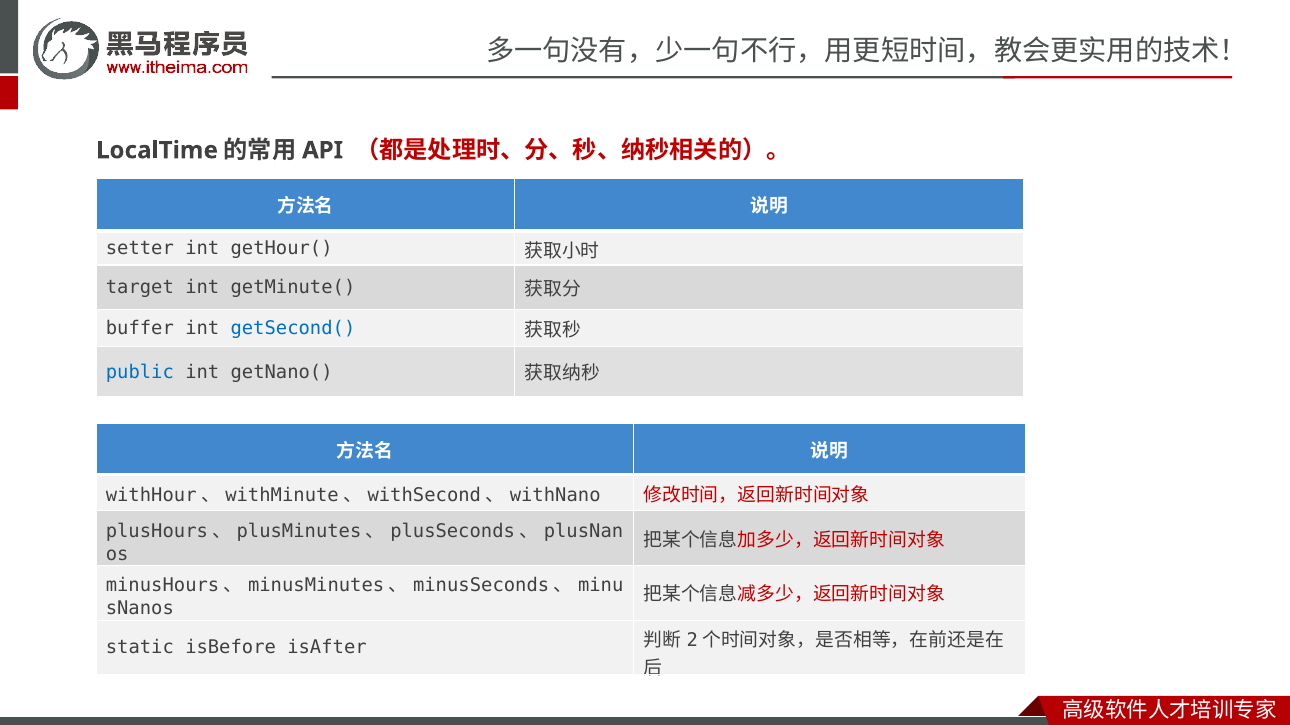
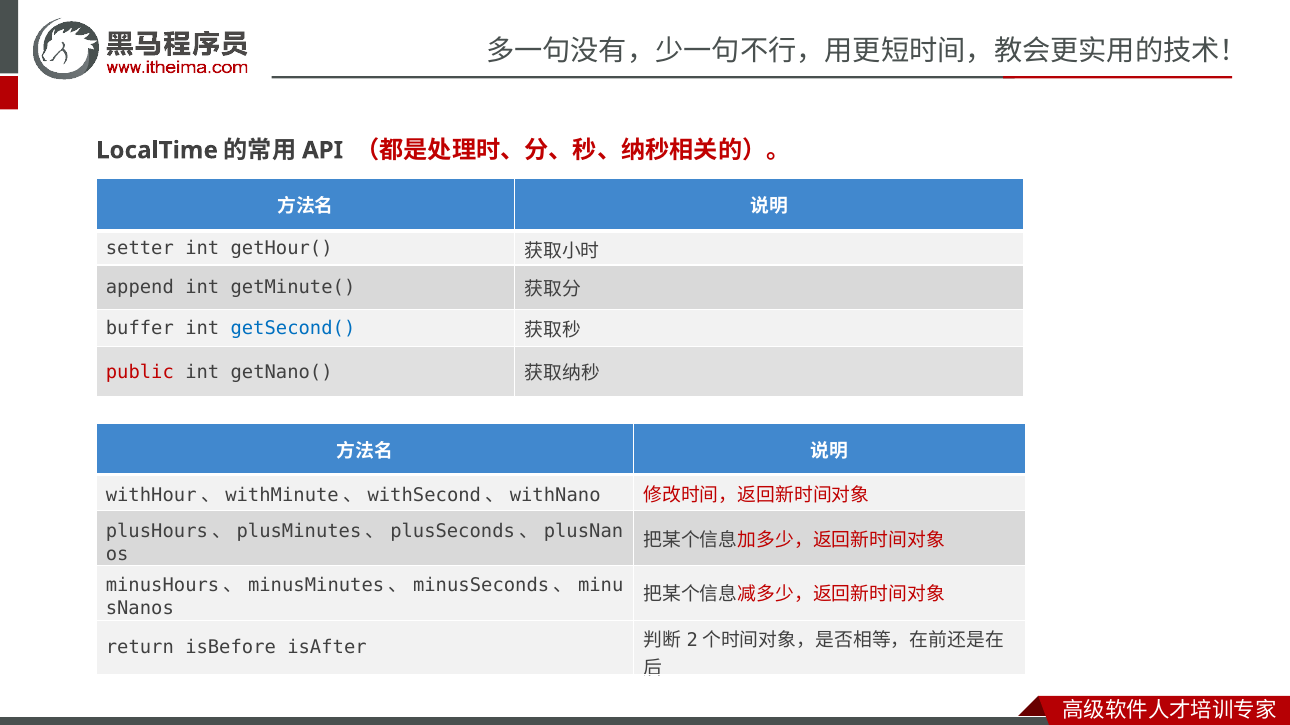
target: target -> append
public colour: blue -> red
static: static -> return
